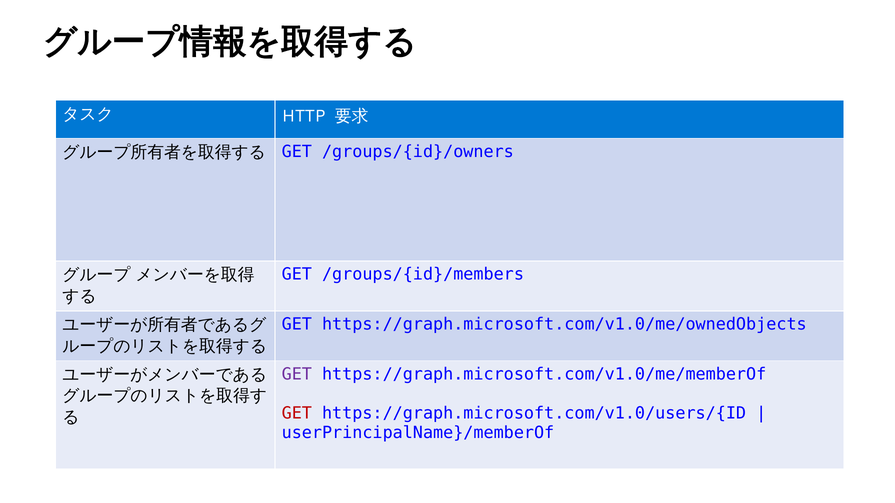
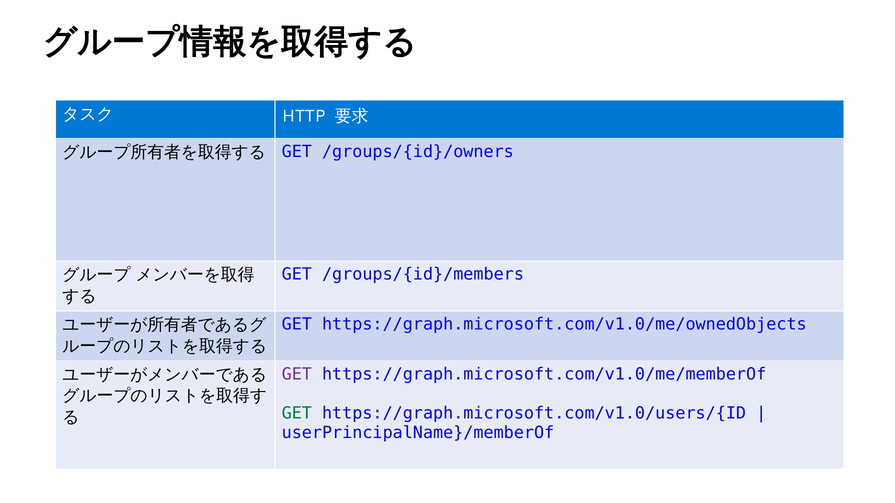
GET at (297, 413) colour: red -> green
